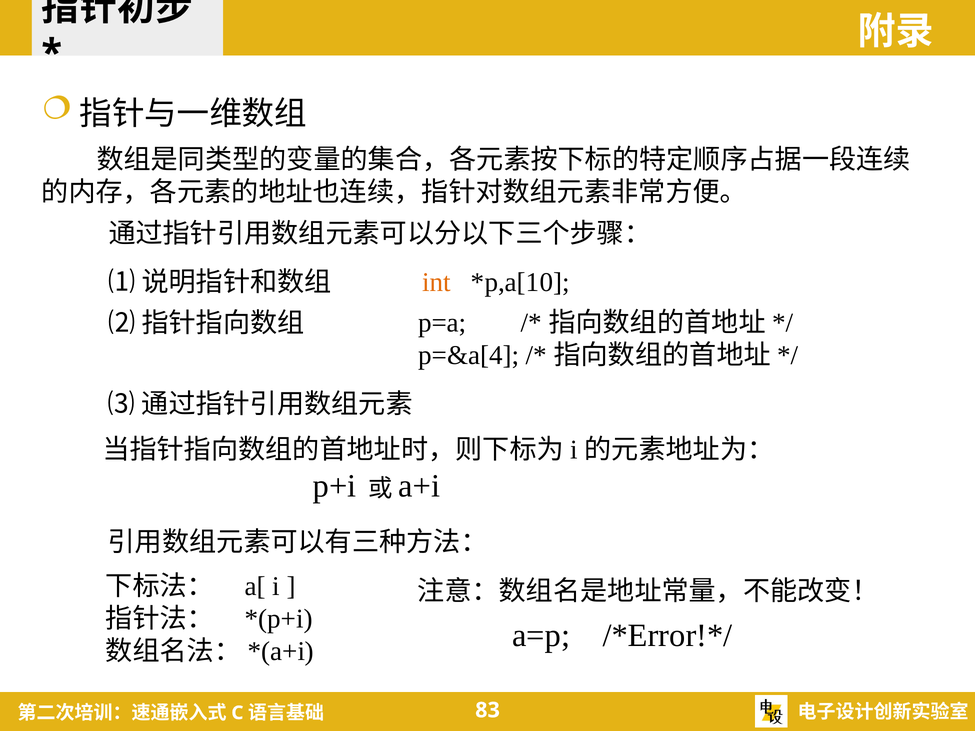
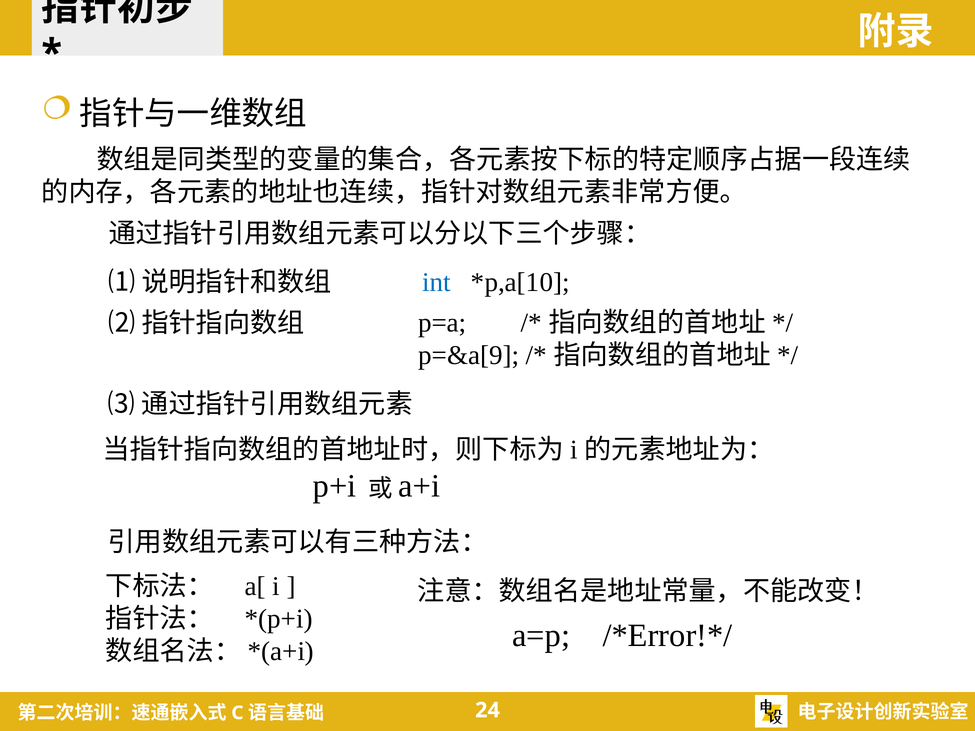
int colour: orange -> blue
p=&a[4: p=&a[4 -> p=&a[9
83: 83 -> 24
